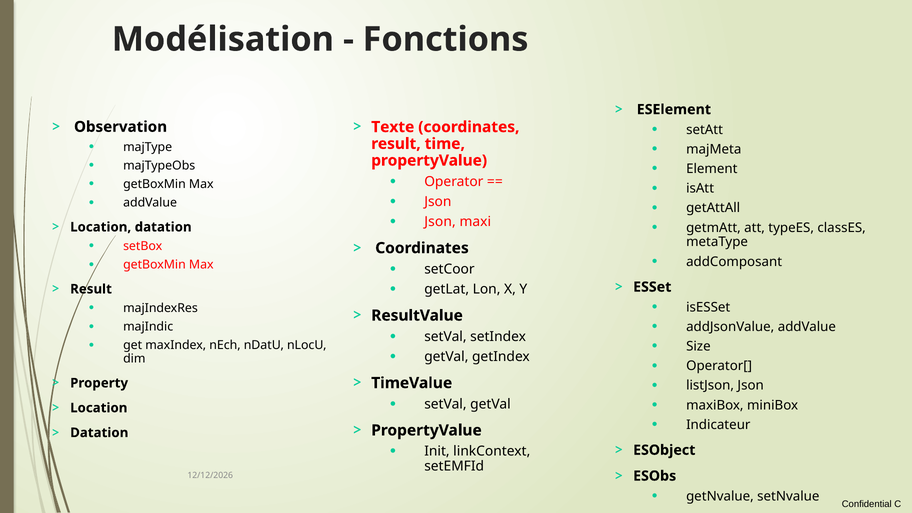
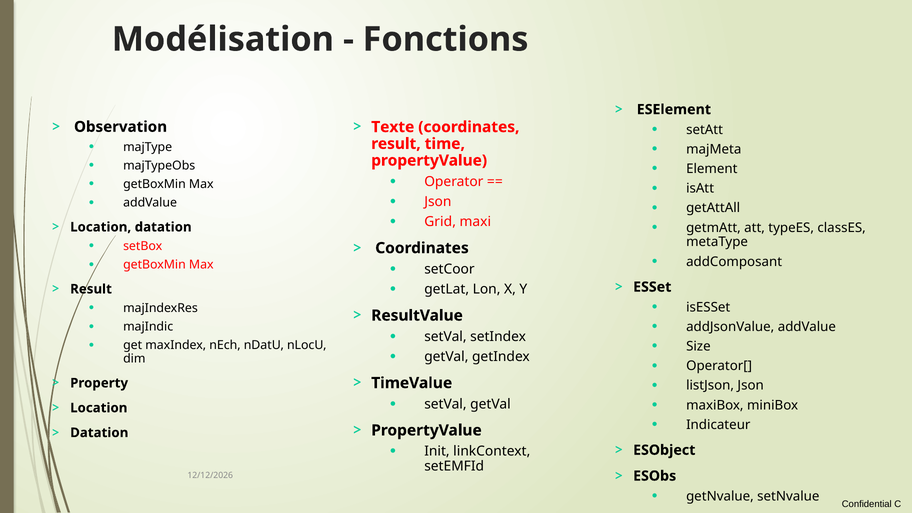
Json at (440, 222): Json -> Grid
